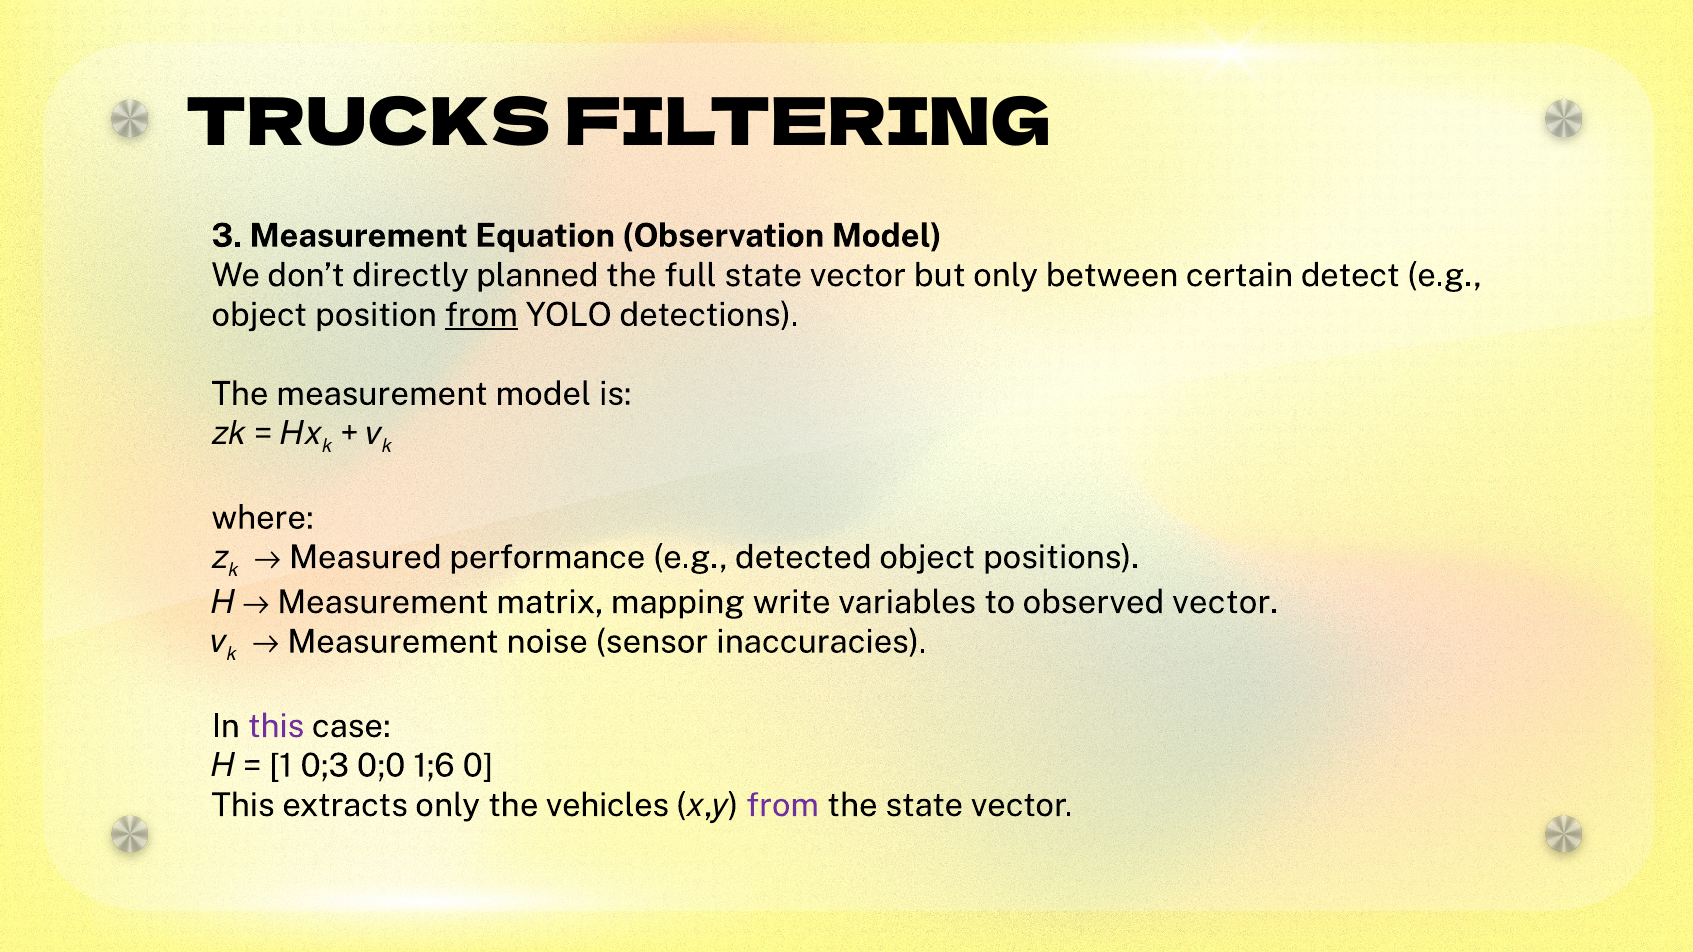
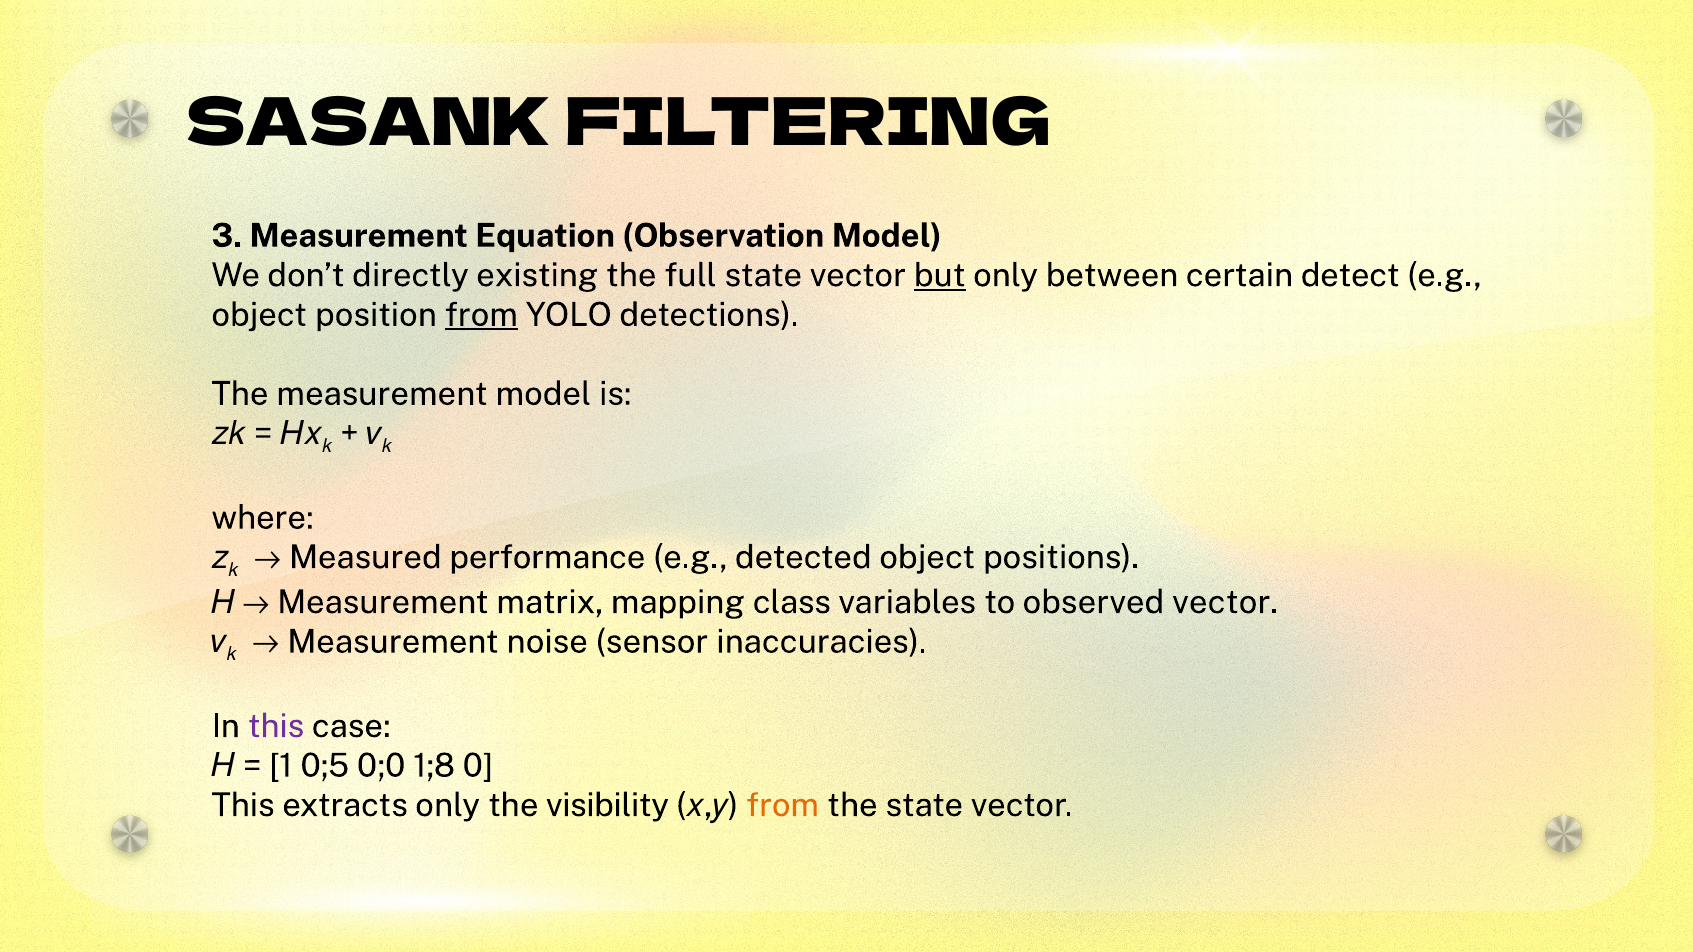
TRUCKS: TRUCKS -> SASANK
planned: planned -> existing
but underline: none -> present
write: write -> class
0;3: 0;3 -> 0;5
1;6: 1;6 -> 1;8
vehicles: vehicles -> visibility
from at (783, 806) colour: purple -> orange
